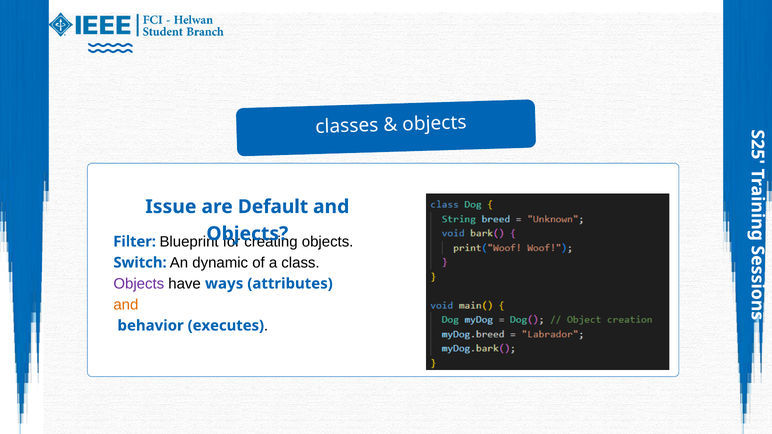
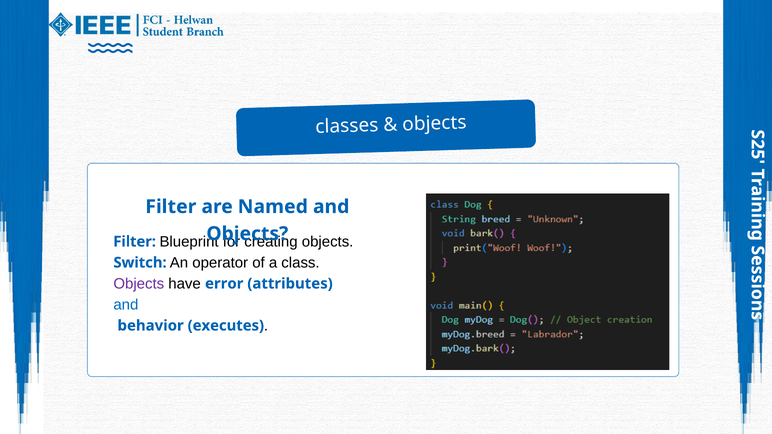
Issue at (171, 207): Issue -> Filter
Default: Default -> Named
dynamic: dynamic -> operator
ways: ways -> error
and at (126, 305) colour: orange -> blue
